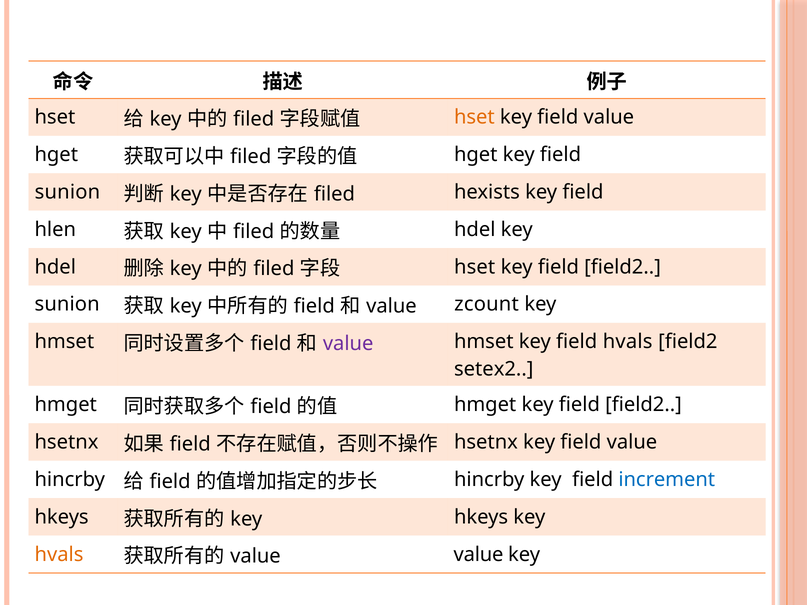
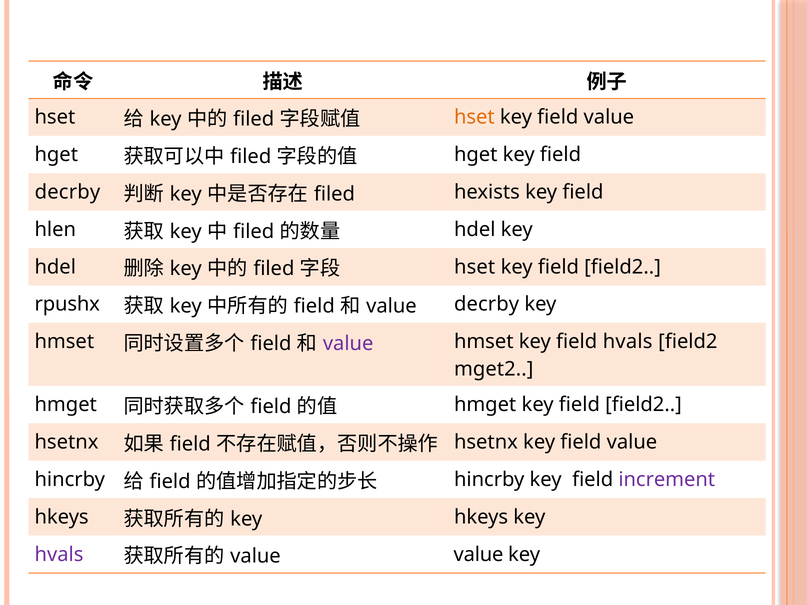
sunion at (67, 192): sunion -> decrby
sunion at (67, 304): sunion -> rpushx
value zcount: zcount -> decrby
setex2: setex2 -> mget2
increment colour: blue -> purple
hvals at (59, 555) colour: orange -> purple
